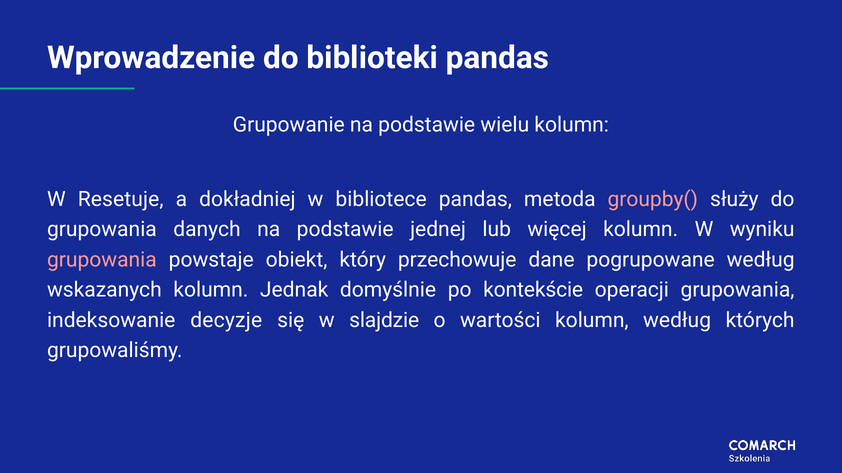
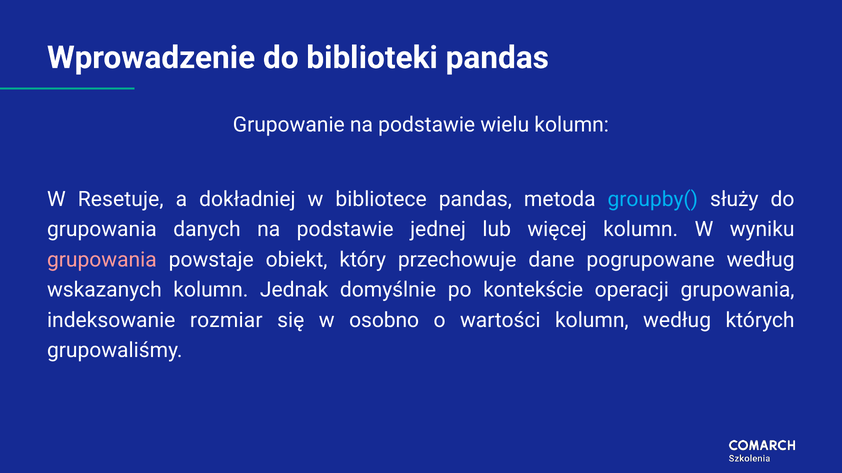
groupby( colour: pink -> light blue
decyzje: decyzje -> rozmiar
slajdzie: slajdzie -> osobno
